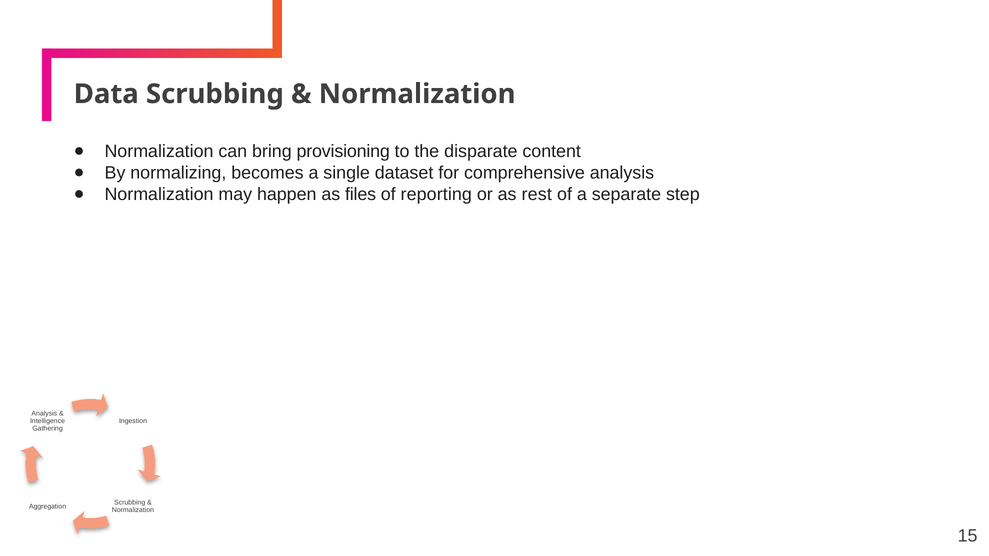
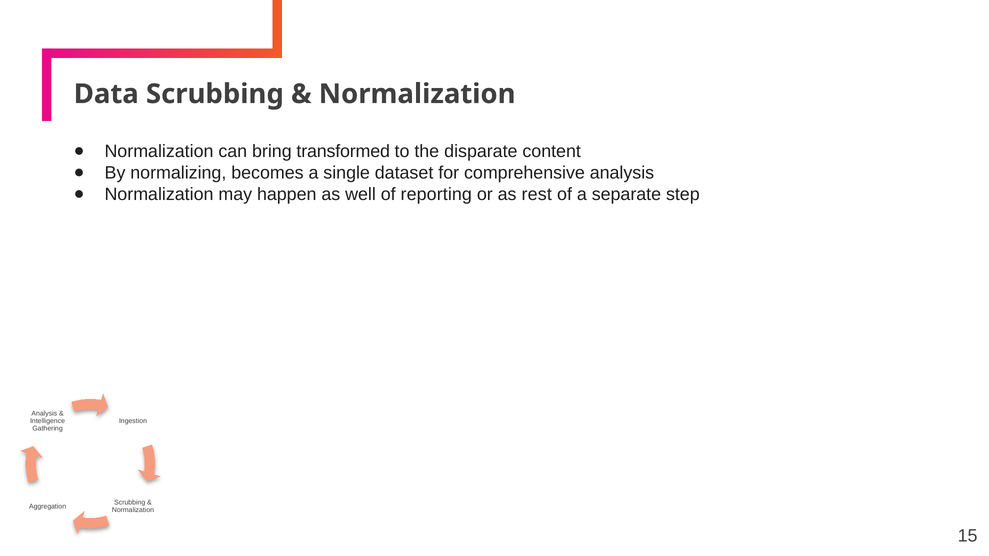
provisioning: provisioning -> transformed
files: files -> well
